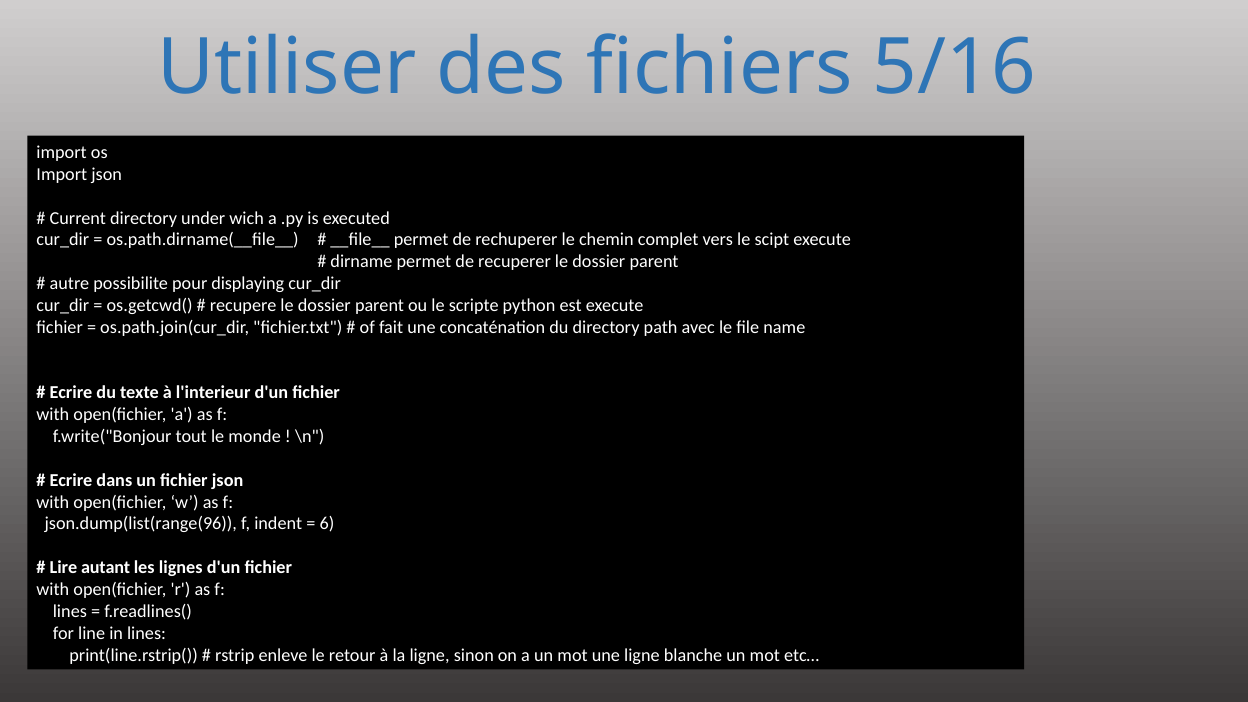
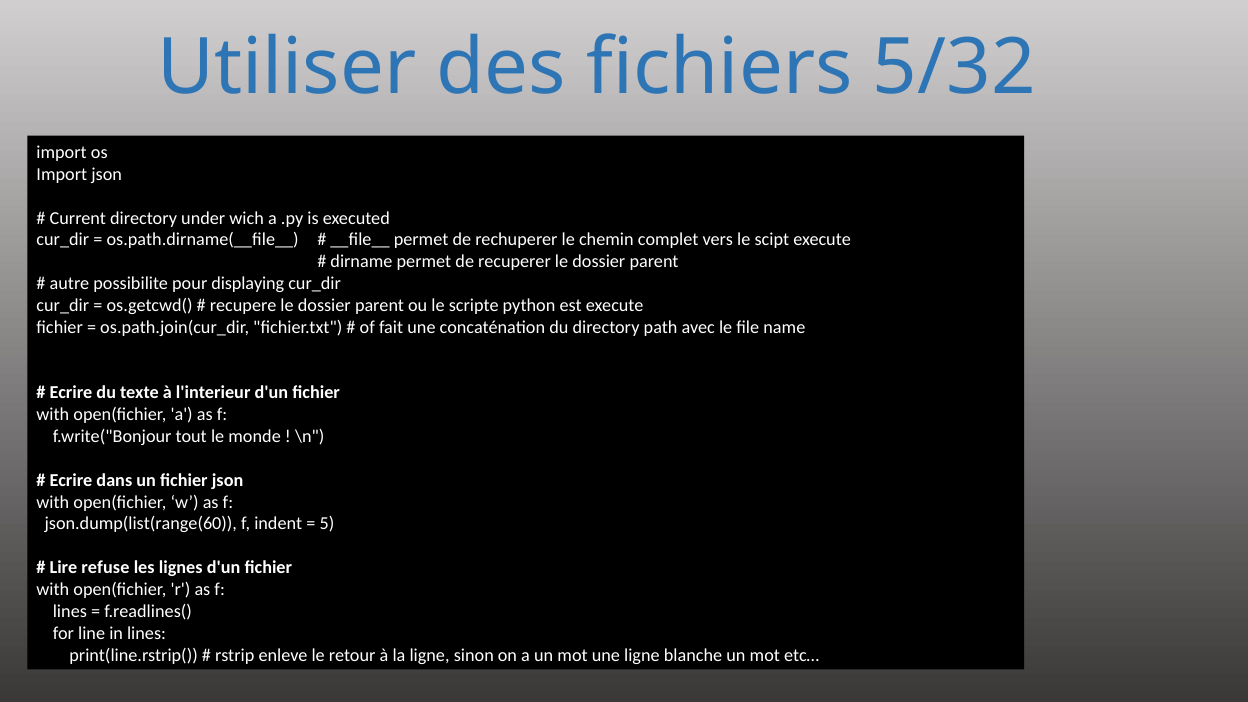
5/16: 5/16 -> 5/32
json.dump(list(range(96: json.dump(list(range(96 -> json.dump(list(range(60
6: 6 -> 5
autant: autant -> refuse
